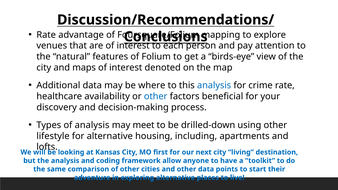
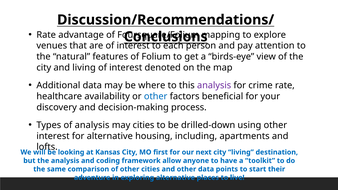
and maps: maps -> living
analysis at (214, 85) colour: blue -> purple
may meet: meet -> cities
lifestyle at (53, 136): lifestyle -> interest
